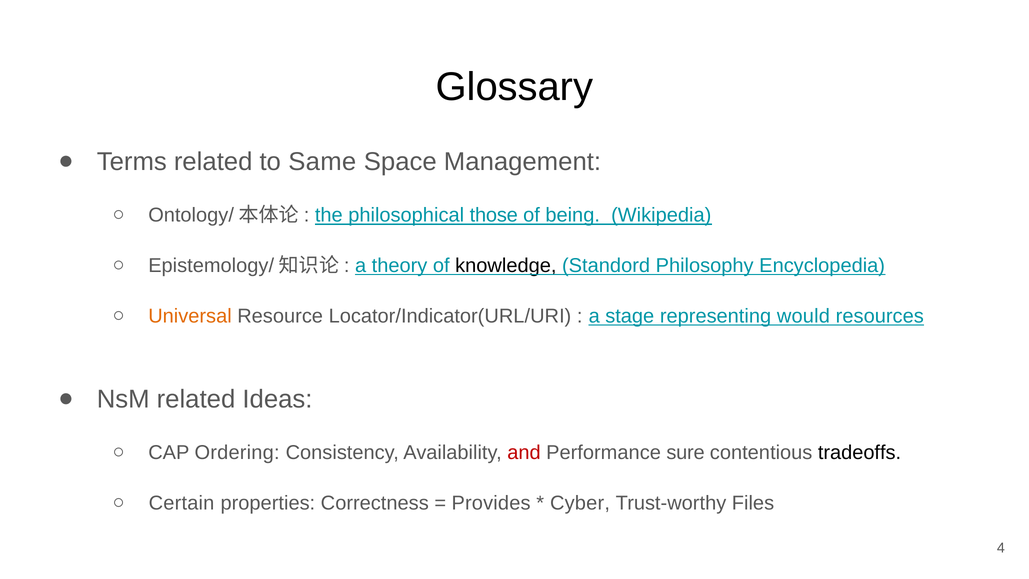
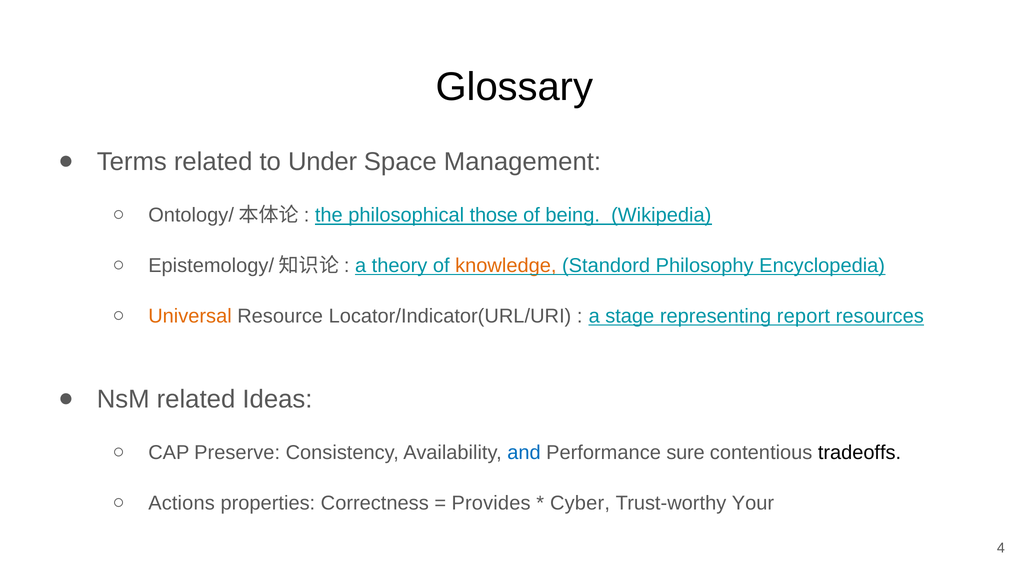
Same: Same -> Under
knowledge colour: black -> orange
would: would -> report
Ordering: Ordering -> Preserve
and colour: red -> blue
Certain: Certain -> Actions
Files: Files -> Your
